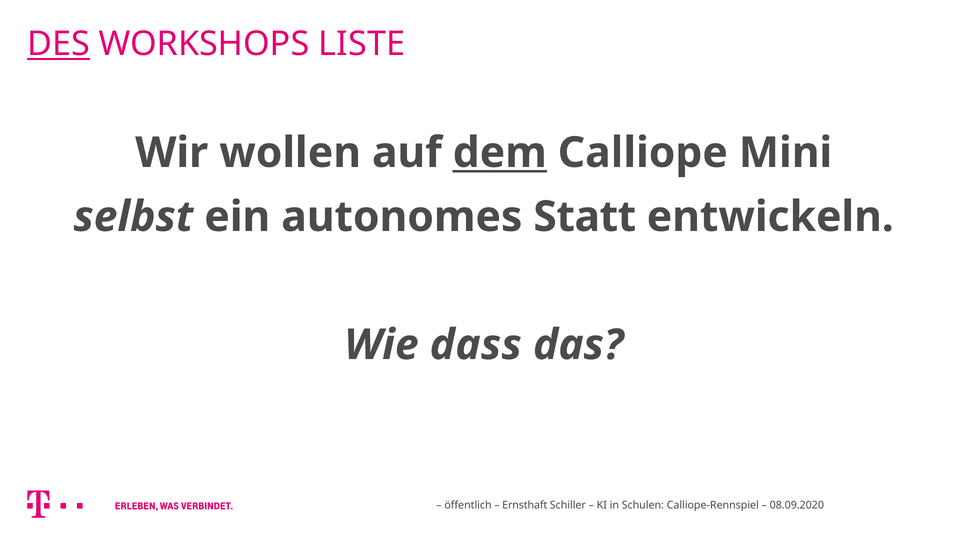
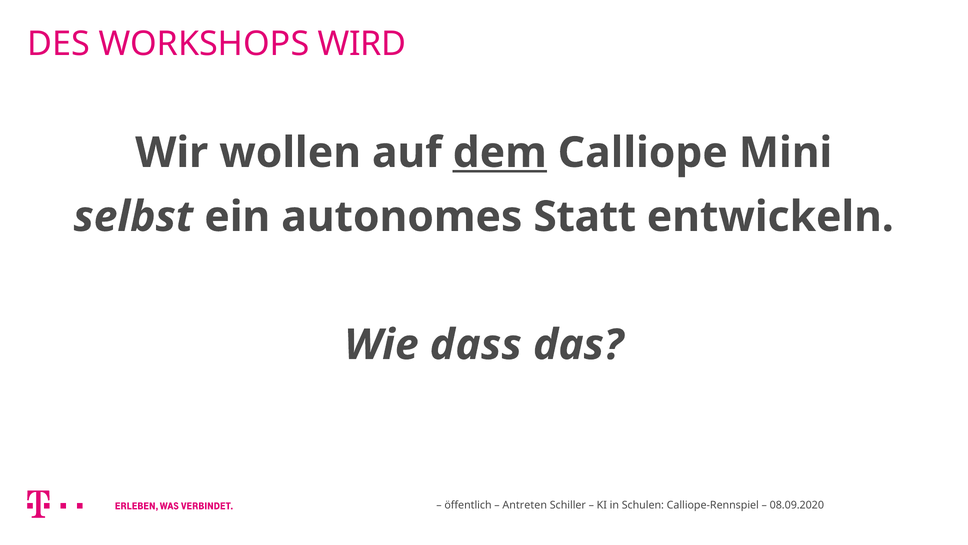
DES underline: present -> none
LISTE: LISTE -> WIRD
Ernsthaft: Ernsthaft -> Antreten
